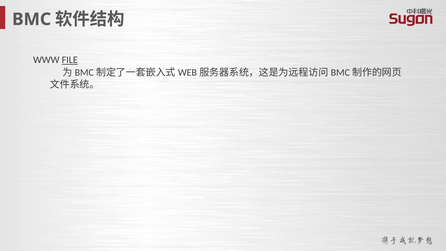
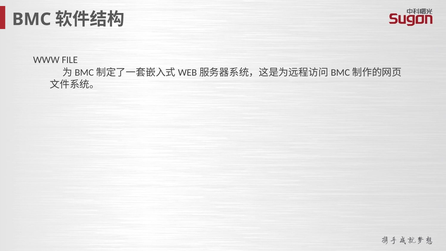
FILE underline: present -> none
